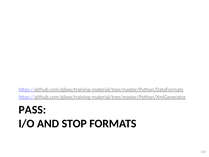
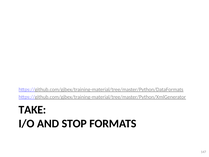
PASS: PASS -> TAKE
